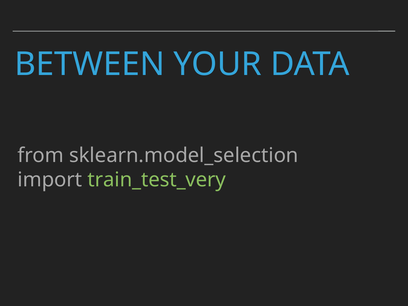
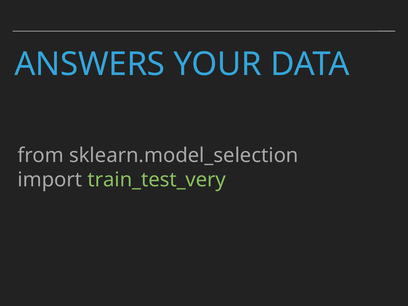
BETWEEN: BETWEEN -> ANSWERS
